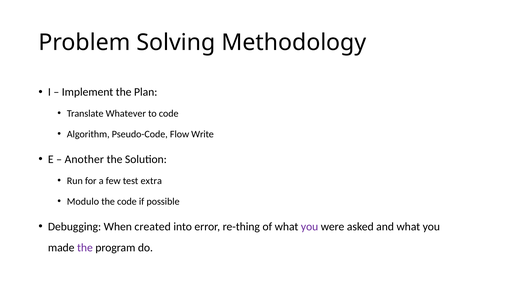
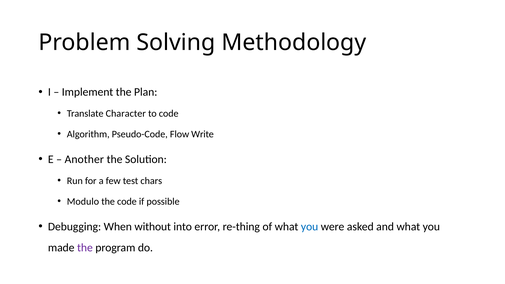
Whatever: Whatever -> Character
extra: extra -> chars
created: created -> without
you at (310, 227) colour: purple -> blue
